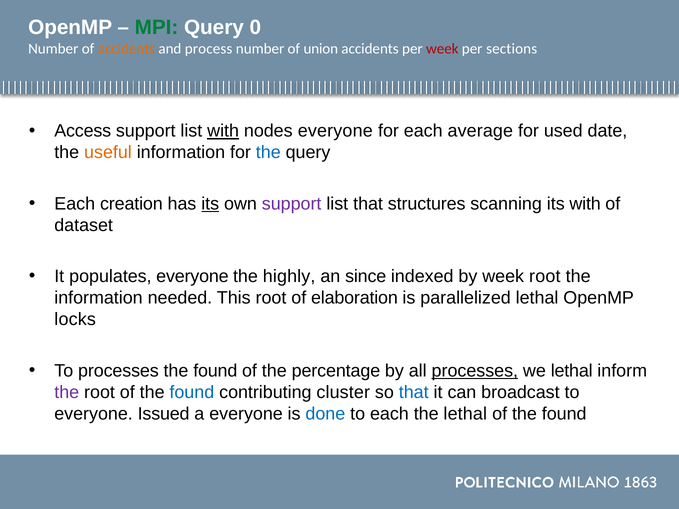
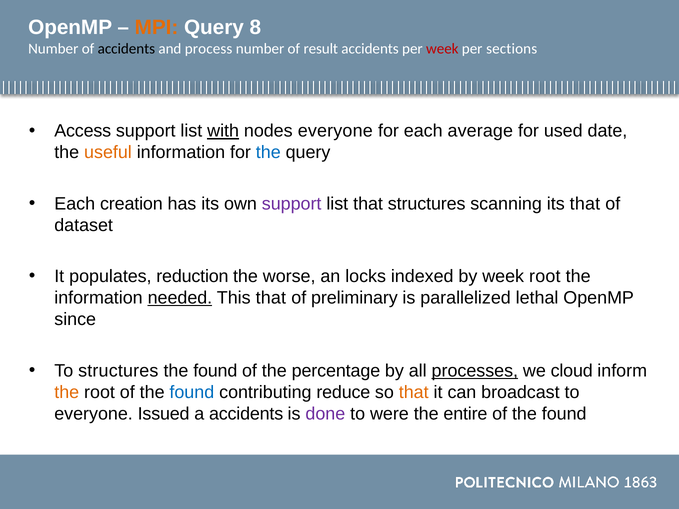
MPI colour: green -> orange
0: 0 -> 8
accidents at (126, 49) colour: orange -> black
union: union -> result
its at (210, 204) underline: present -> none
its with: with -> that
populates everyone: everyone -> reduction
highly: highly -> worse
since: since -> locks
needed underline: none -> present
This root: root -> that
elaboration: elaboration -> preliminary
locks: locks -> since
To processes: processes -> structures
we lethal: lethal -> cloud
the at (67, 392) colour: purple -> orange
cluster: cluster -> reduce
that at (414, 392) colour: blue -> orange
a everyone: everyone -> accidents
done colour: blue -> purple
to each: each -> were
the lethal: lethal -> entire
